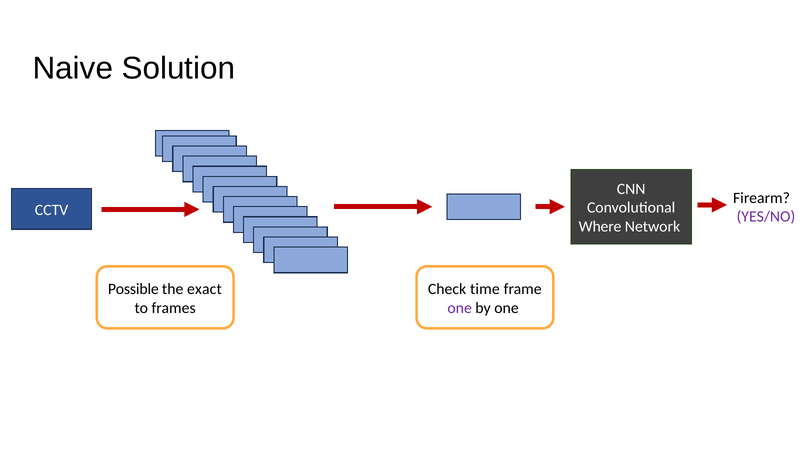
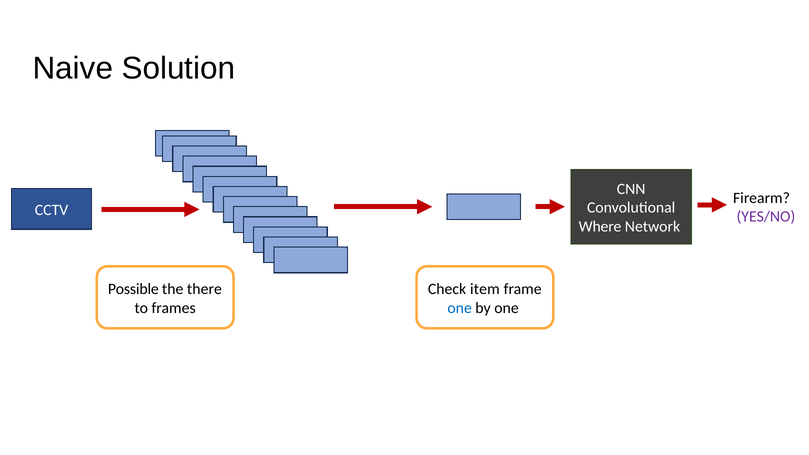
exact: exact -> there
time: time -> item
one at (460, 308) colour: purple -> blue
